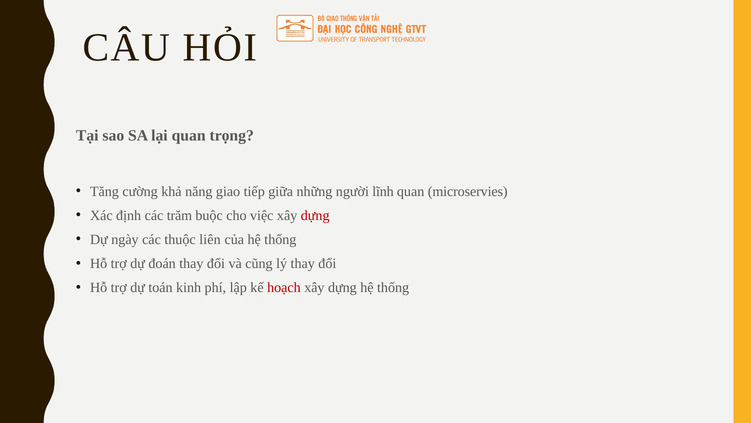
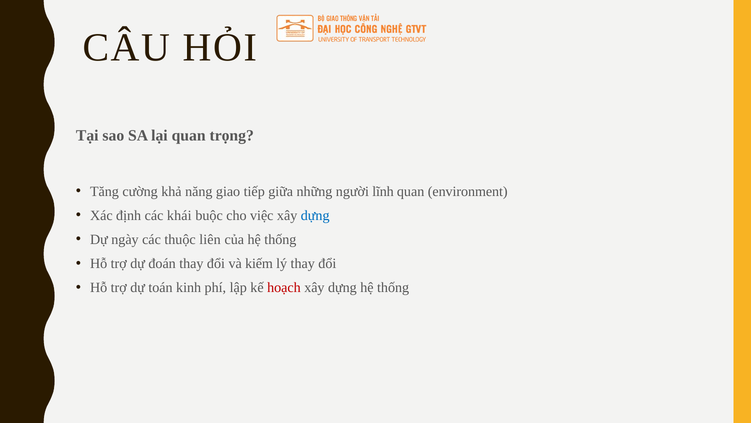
microservies: microservies -> environment
trăm: trăm -> khái
dựng at (315, 215) colour: red -> blue
cũng: cũng -> kiếm
